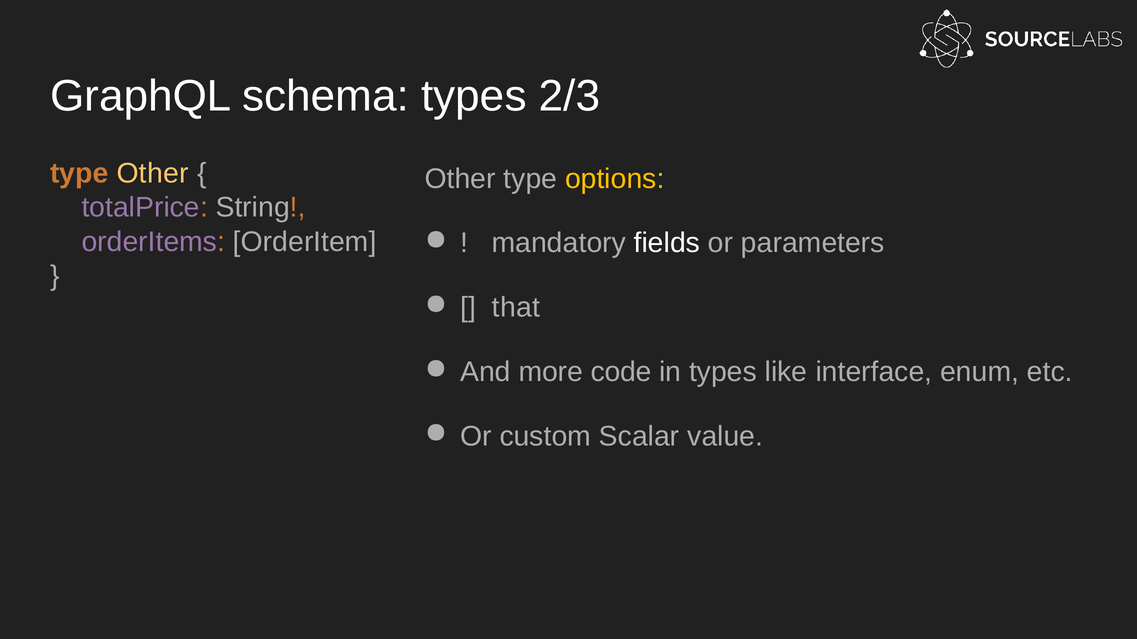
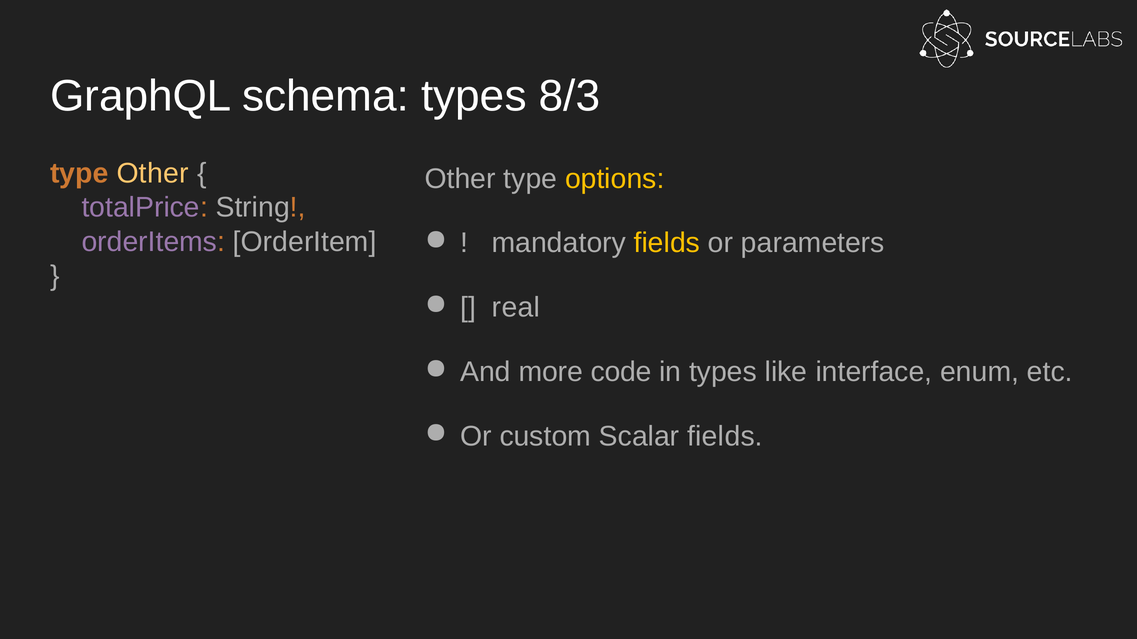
2/3: 2/3 -> 8/3
fields at (667, 243) colour: white -> yellow
that: that -> real
Scalar value: value -> fields
